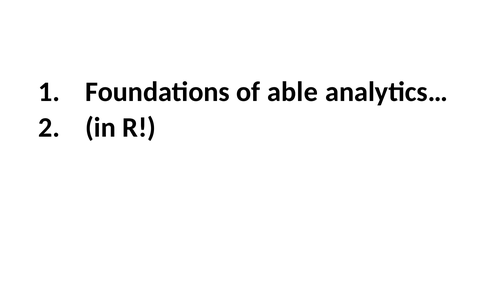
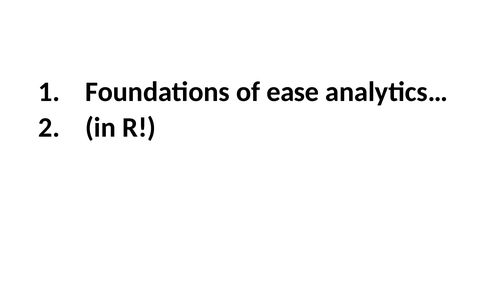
able: able -> ease
